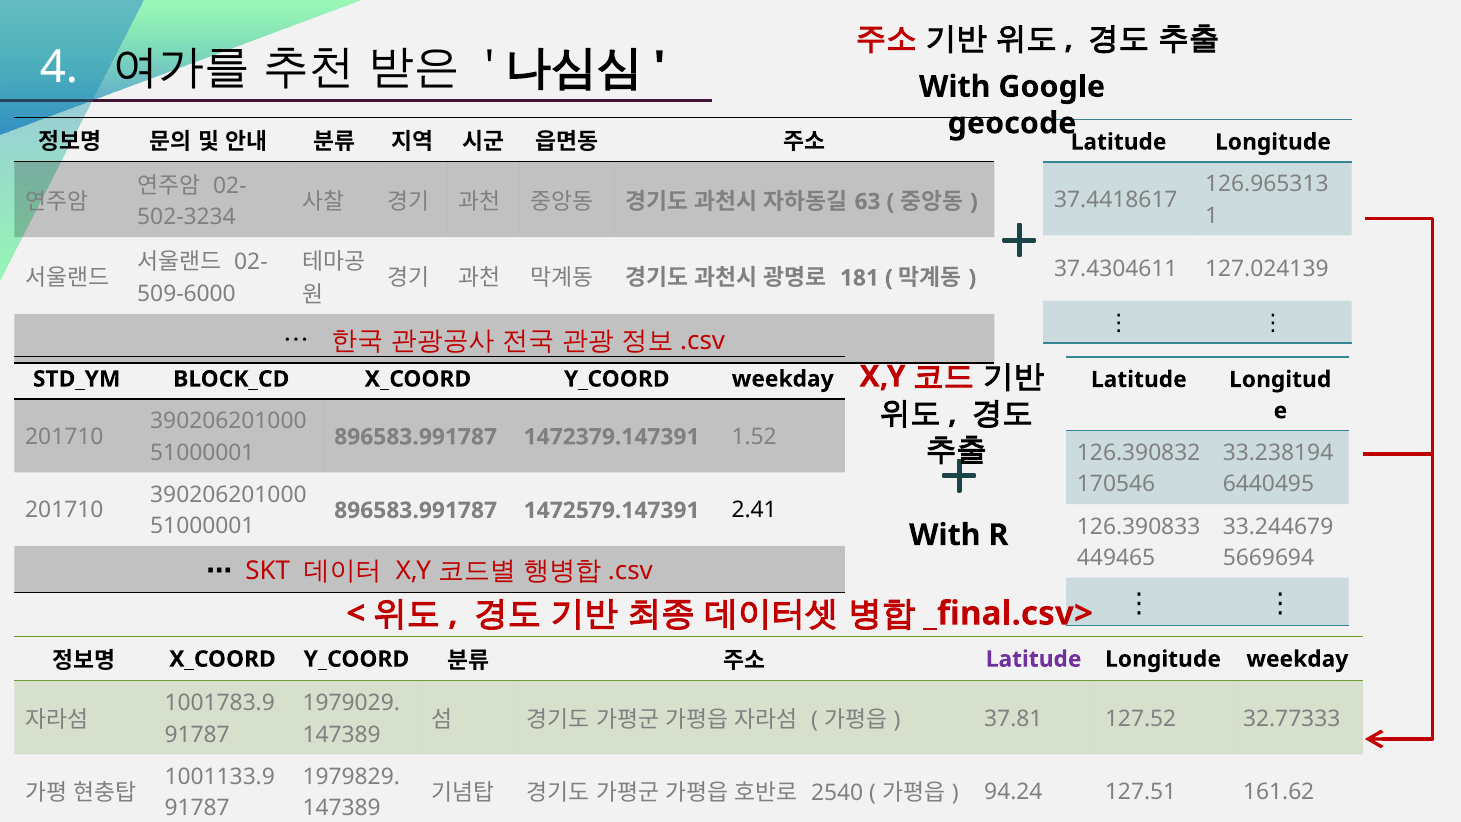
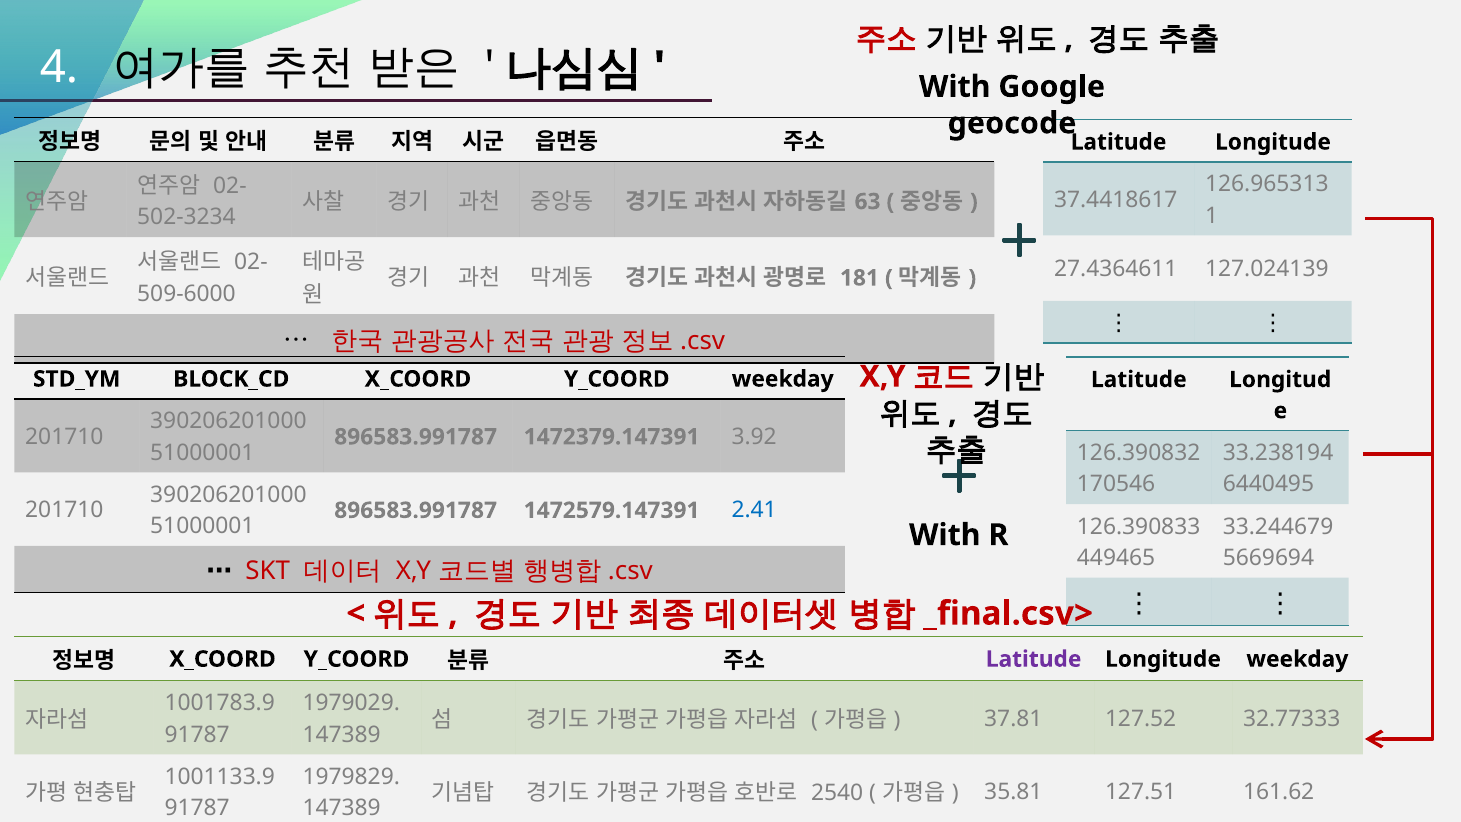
37.4304611: 37.4304611 -> 27.4364611
1.52: 1.52 -> 3.92
2.41 colour: black -> blue
94.24: 94.24 -> 35.81
